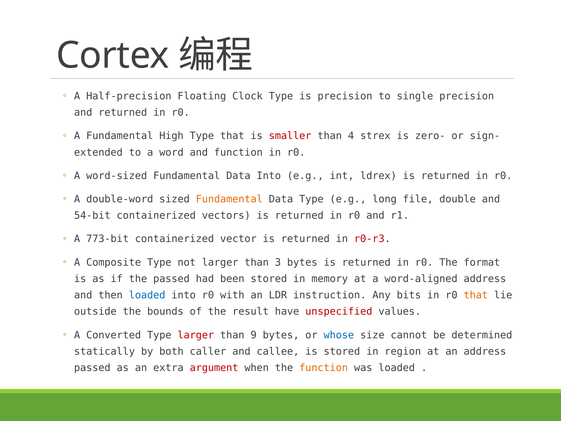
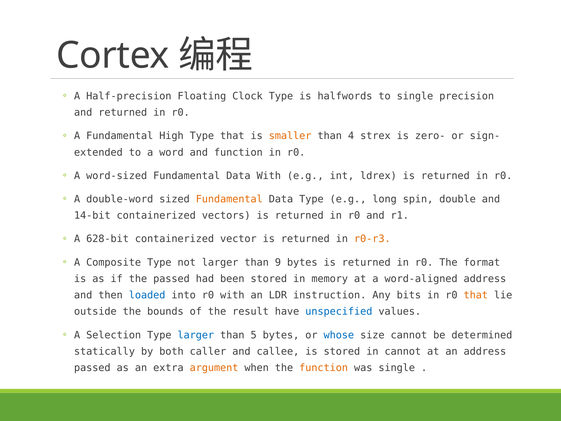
is precision: precision -> halfwords
smaller colour: red -> orange
Data Into: Into -> With
file: file -> spin
54-bit: 54-bit -> 14-bit
773-bit: 773-bit -> 628-bit
r0-r3 colour: red -> orange
3: 3 -> 9
unspecified colour: red -> blue
Converted: Converted -> Selection
larger at (196, 335) colour: red -> blue
9: 9 -> 5
in region: region -> cannot
argument colour: red -> orange
was loaded: loaded -> single
